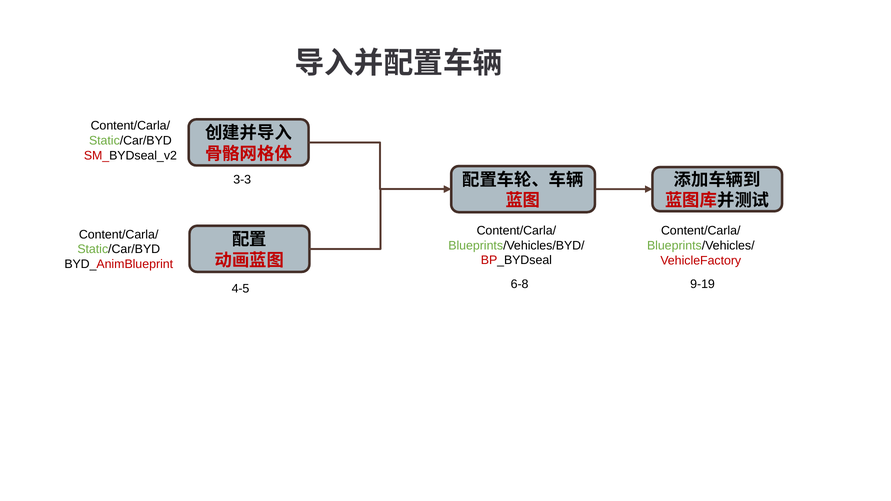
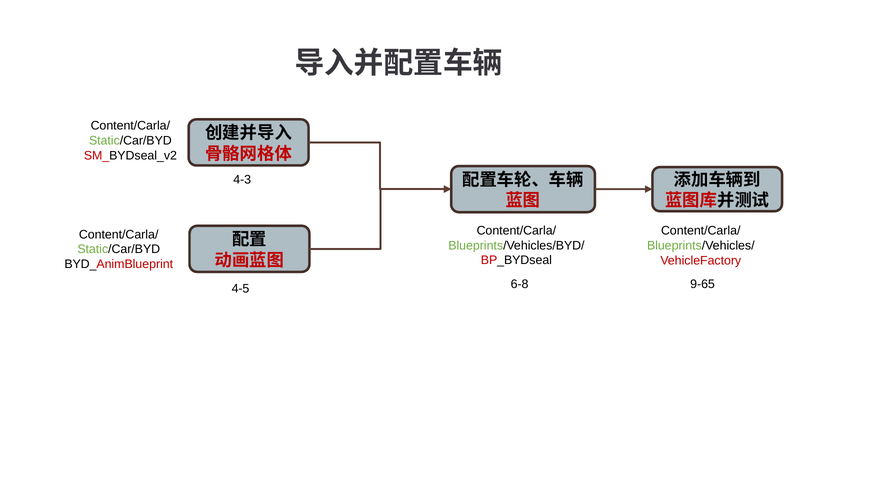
3-3: 3-3 -> 4-3
9-19: 9-19 -> 9-65
